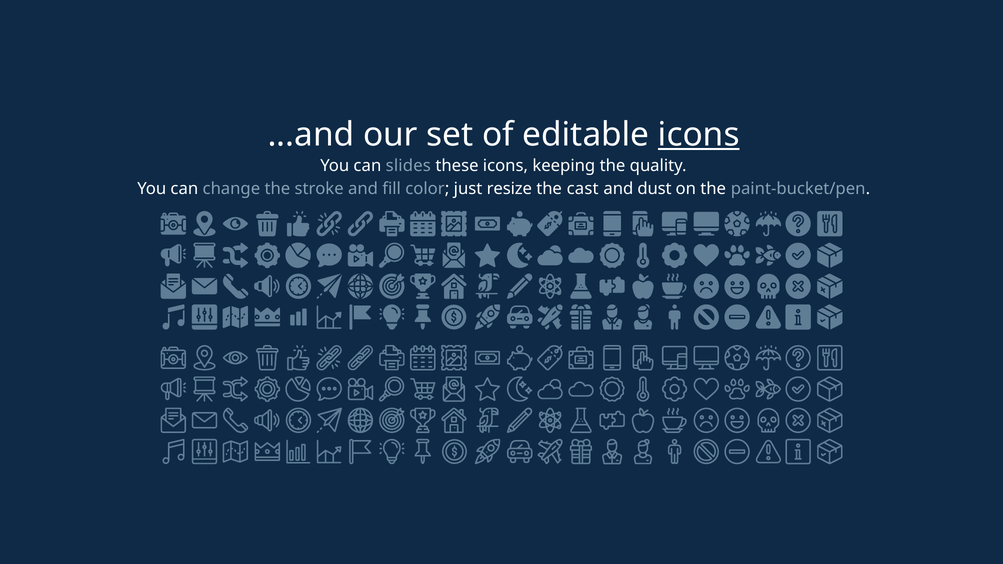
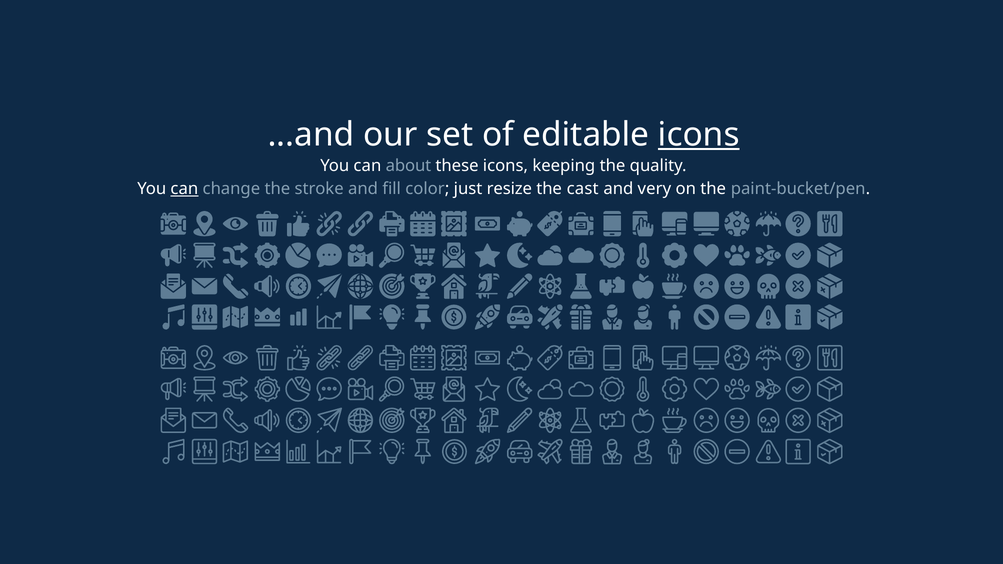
slides: slides -> about
can at (184, 189) underline: none -> present
dust: dust -> very
